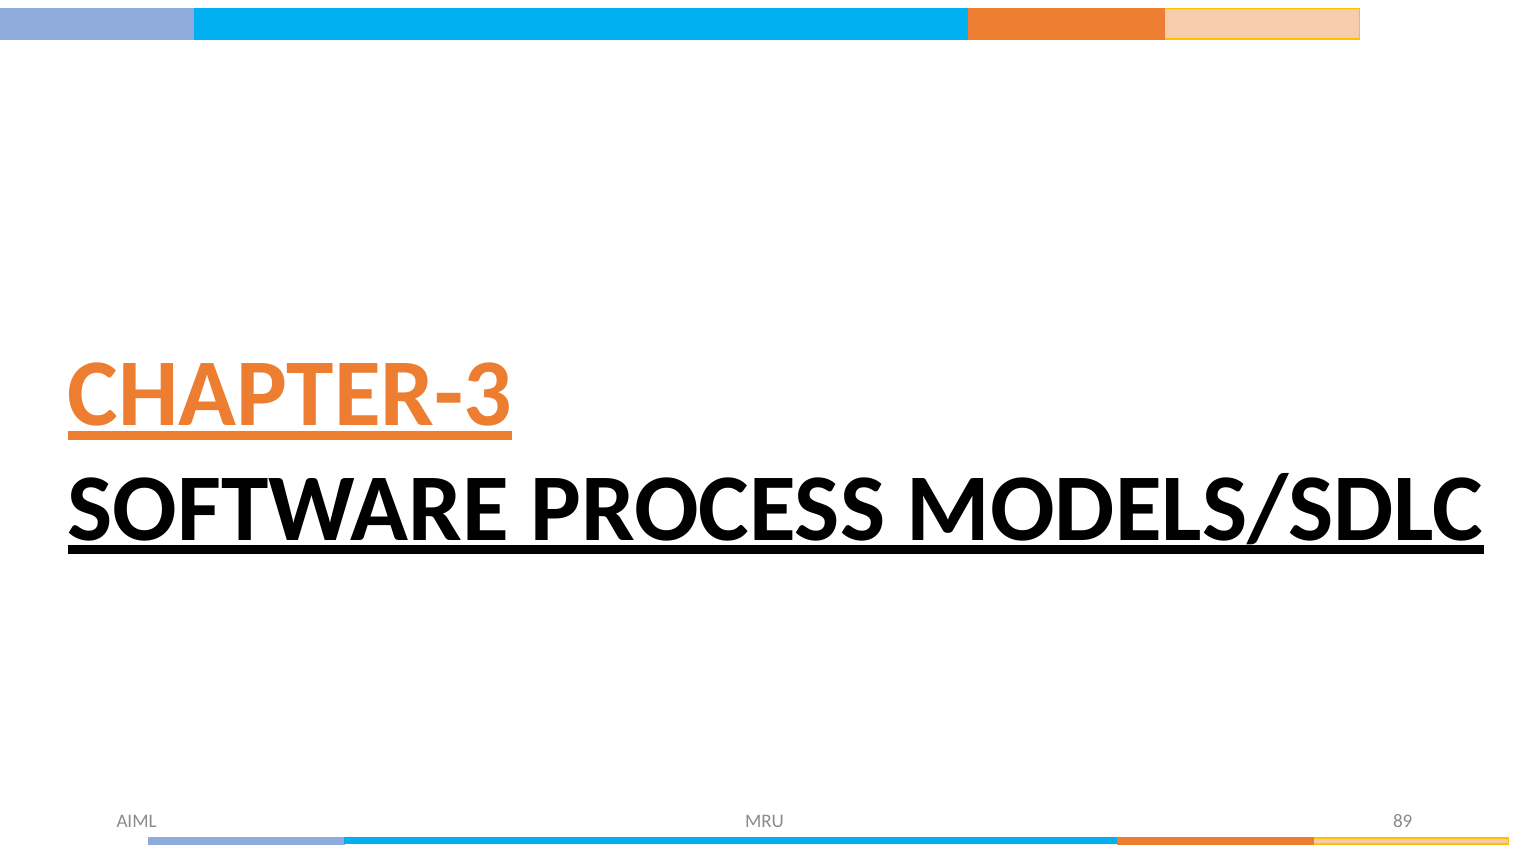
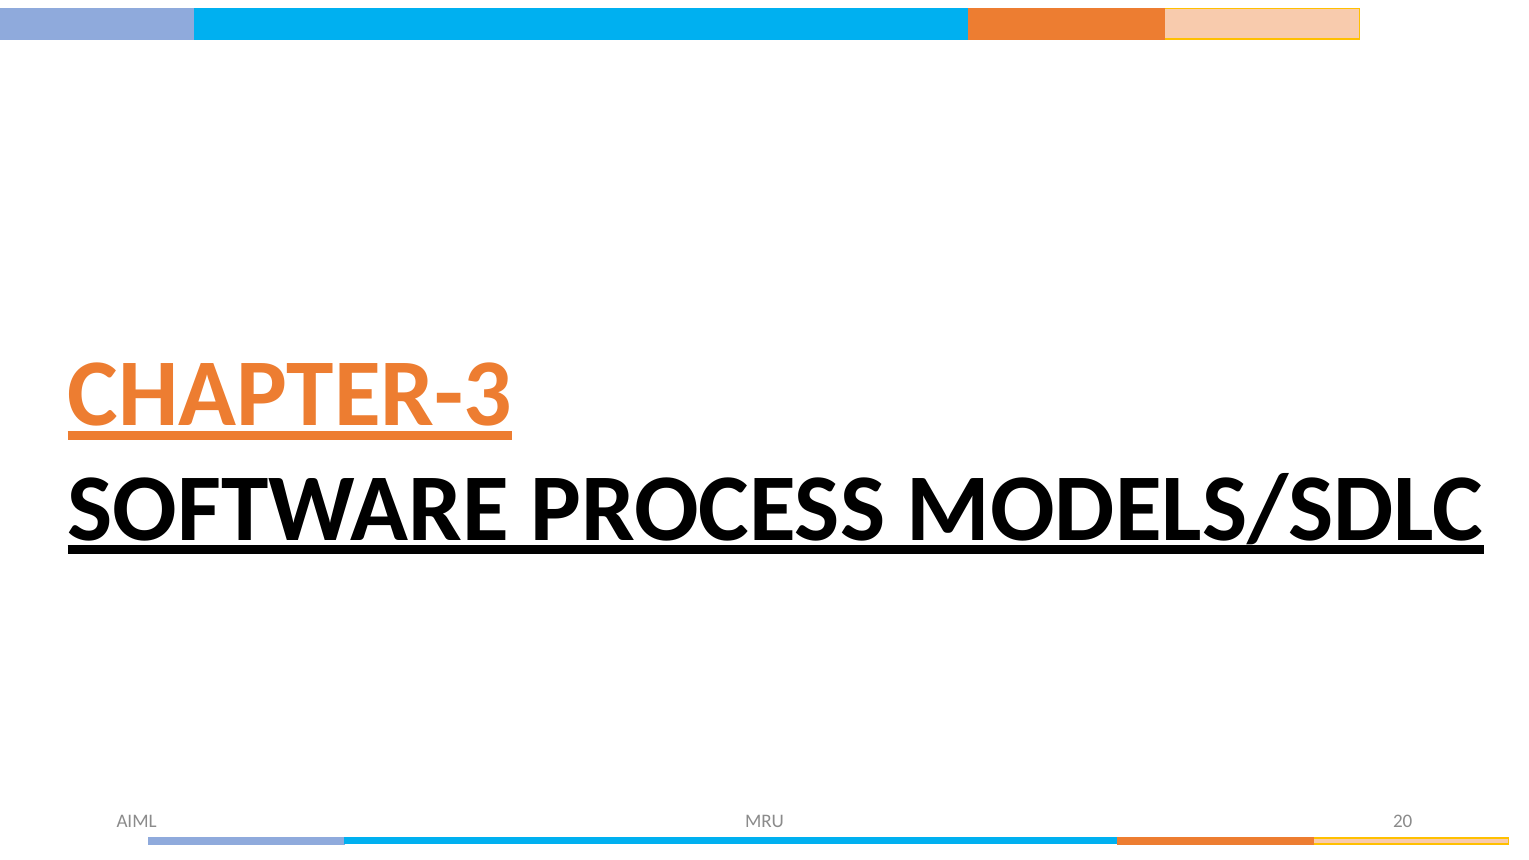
89: 89 -> 20
